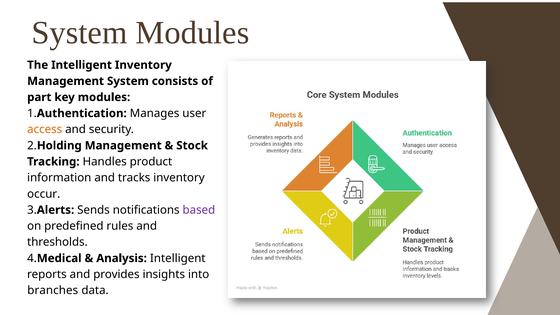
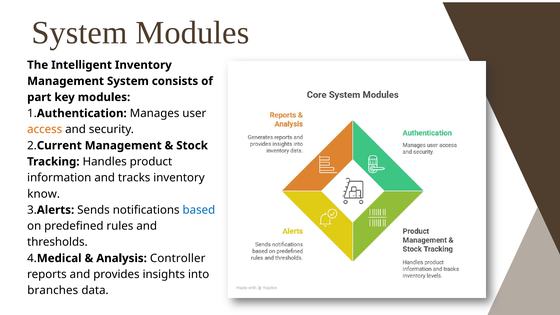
Holding: Holding -> Current
occur: occur -> know
based colour: purple -> blue
Analysis Intelligent: Intelligent -> Controller
